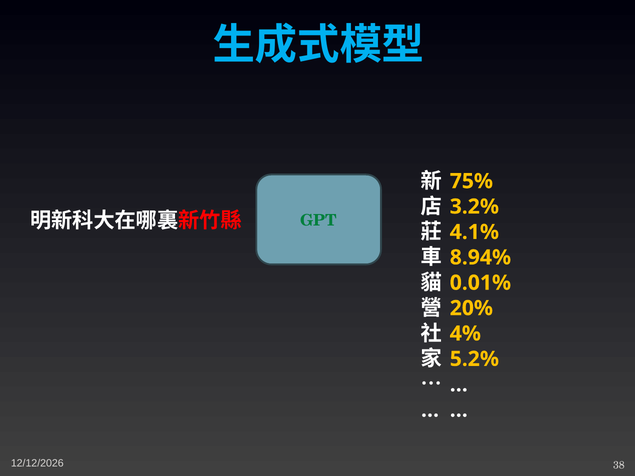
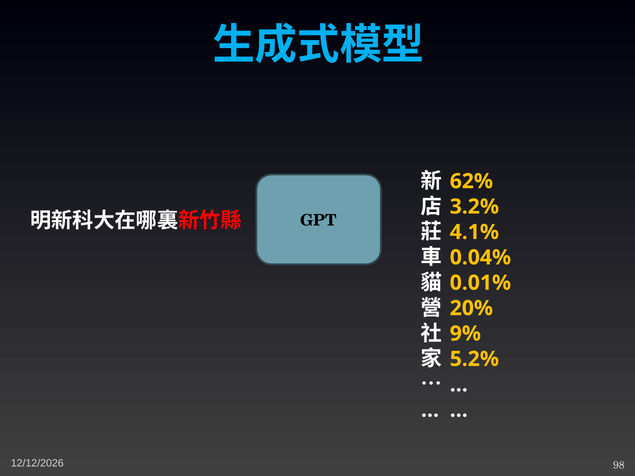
75%: 75% -> 62%
GPT colour: green -> black
8.94%: 8.94% -> 0.04%
4%: 4% -> 9%
38: 38 -> 98
